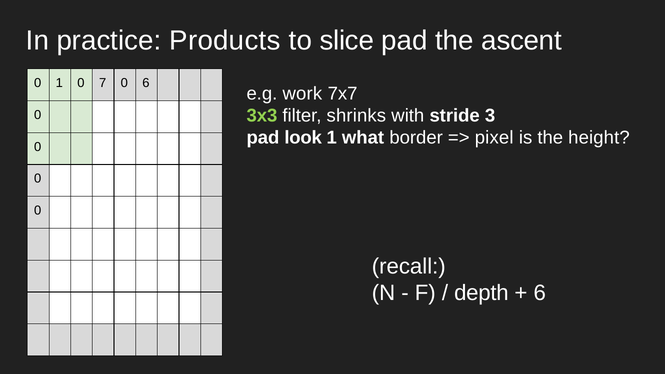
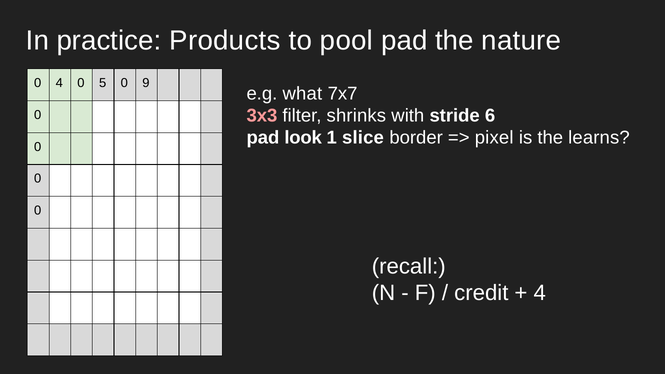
slice: slice -> pool
ascent: ascent -> nature
0 1: 1 -> 4
7: 7 -> 5
0 6: 6 -> 9
work: work -> what
3x3 colour: light green -> pink
3: 3 -> 6
what: what -> slice
height: height -> learns
depth: depth -> credit
6 at (540, 293): 6 -> 4
